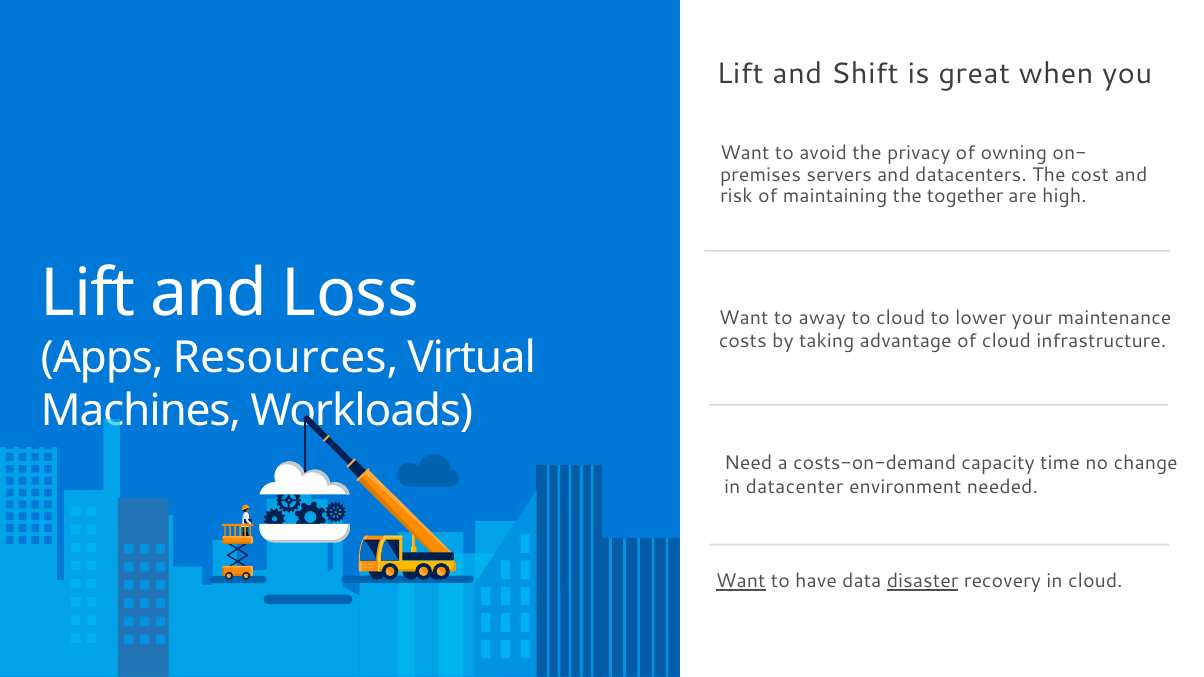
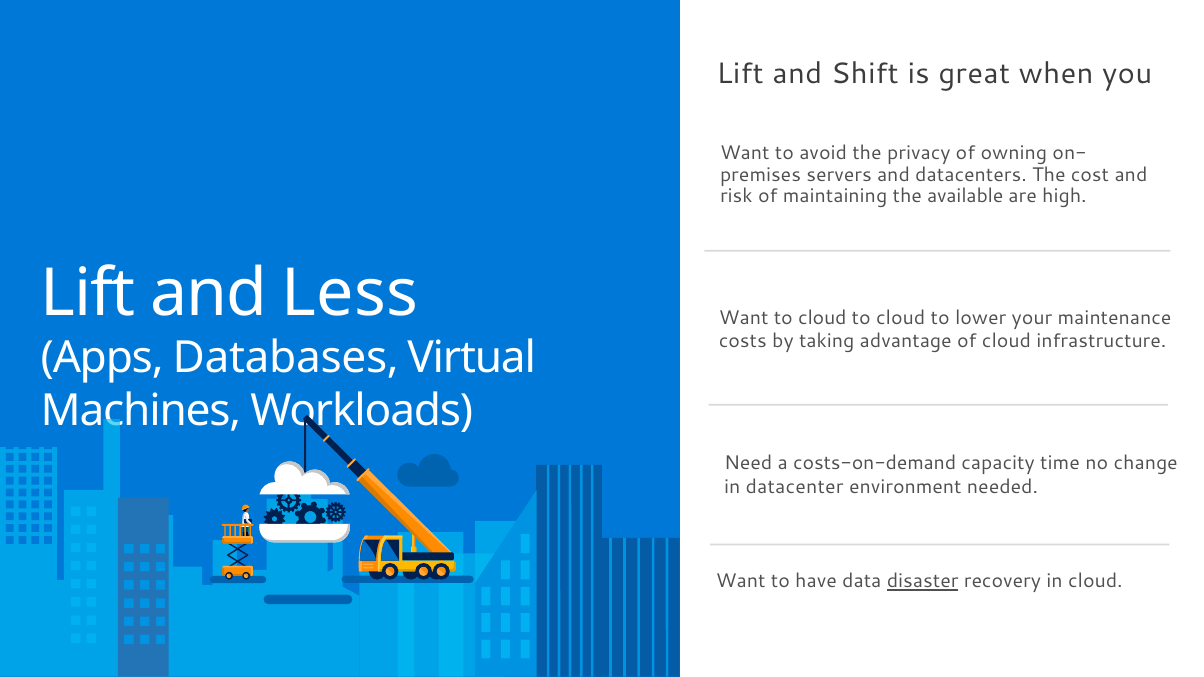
together: together -> available
Loss: Loss -> Less
Want to away: away -> cloud
Resources: Resources -> Databases
Want at (741, 582) underline: present -> none
